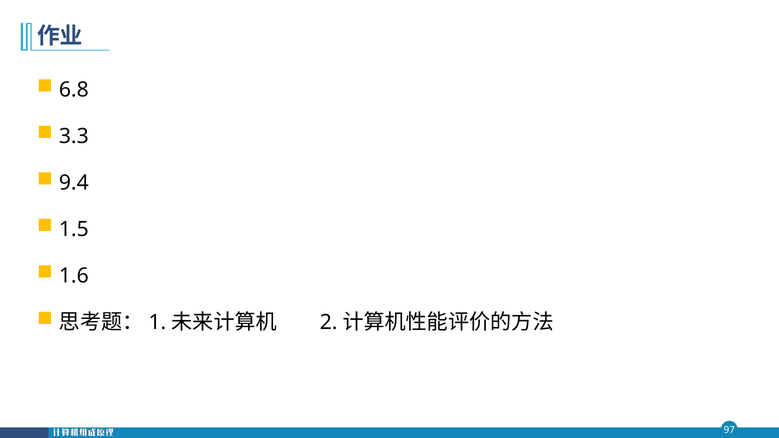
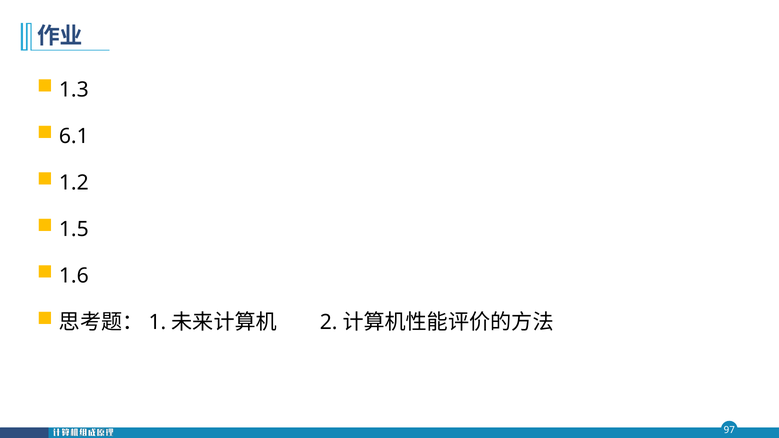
6.8: 6.8 -> 1.3
3.3: 3.3 -> 6.1
9.4: 9.4 -> 1.2
